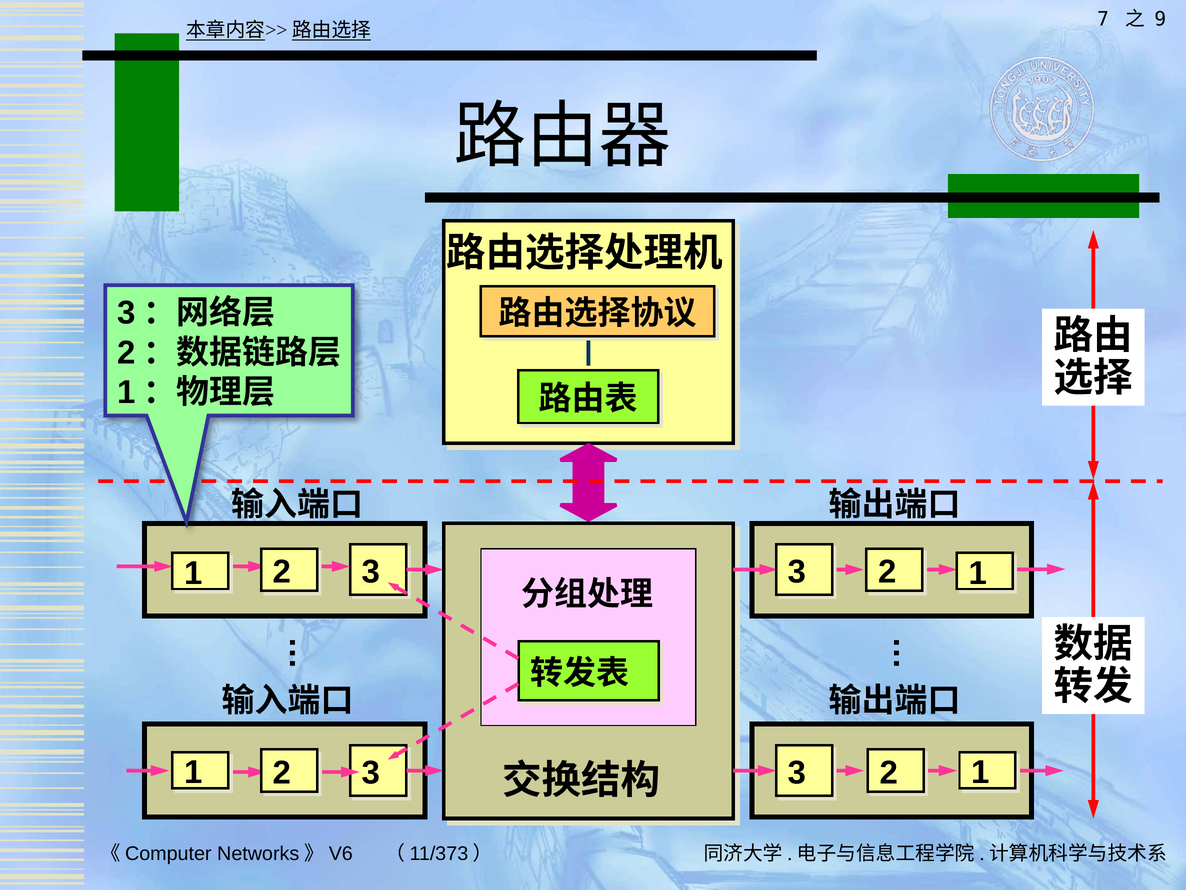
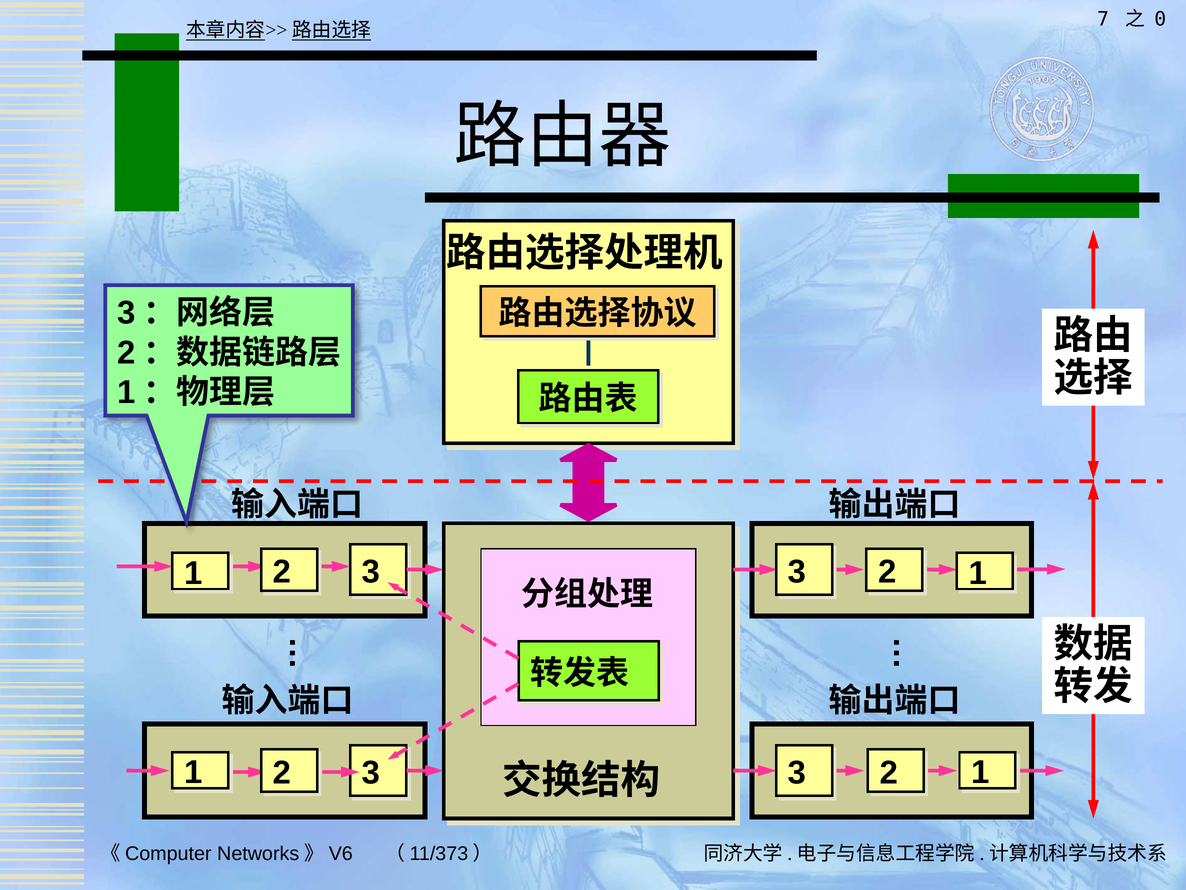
9: 9 -> 0
